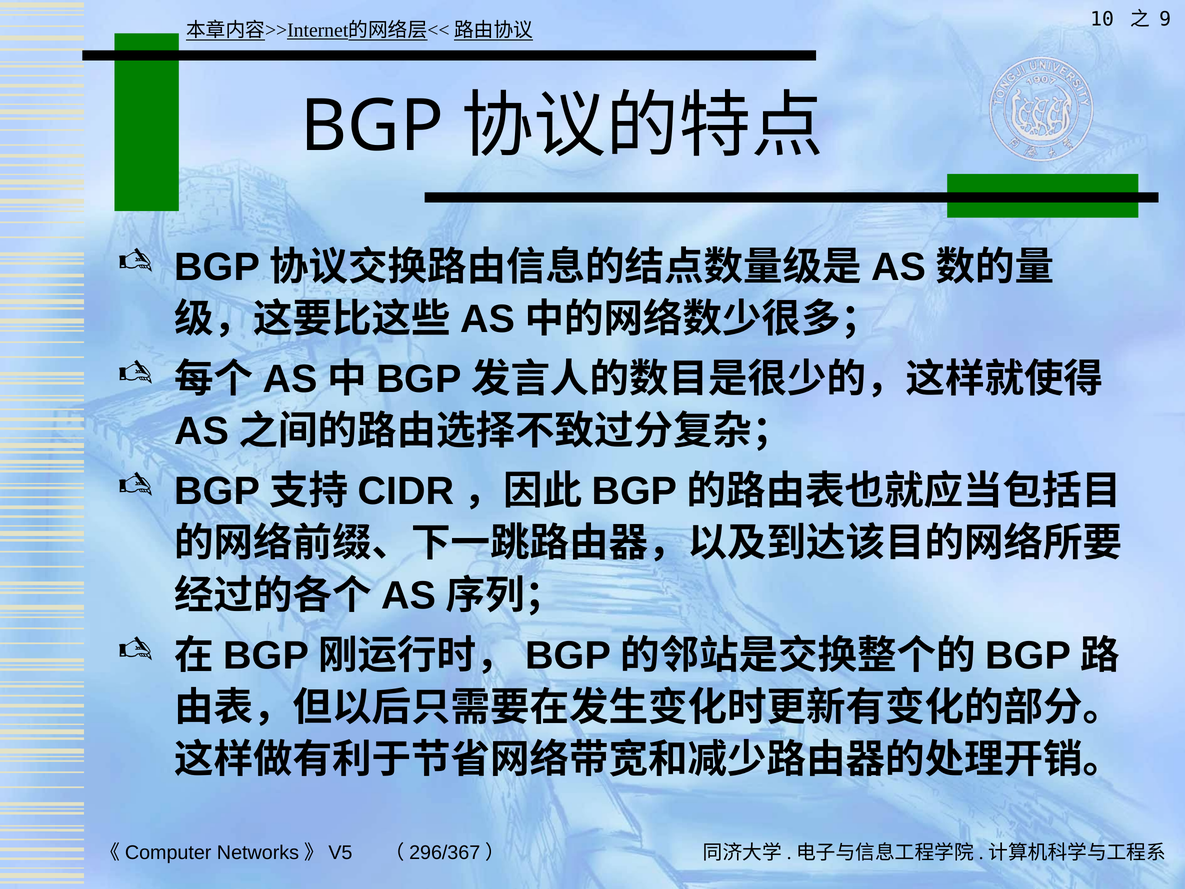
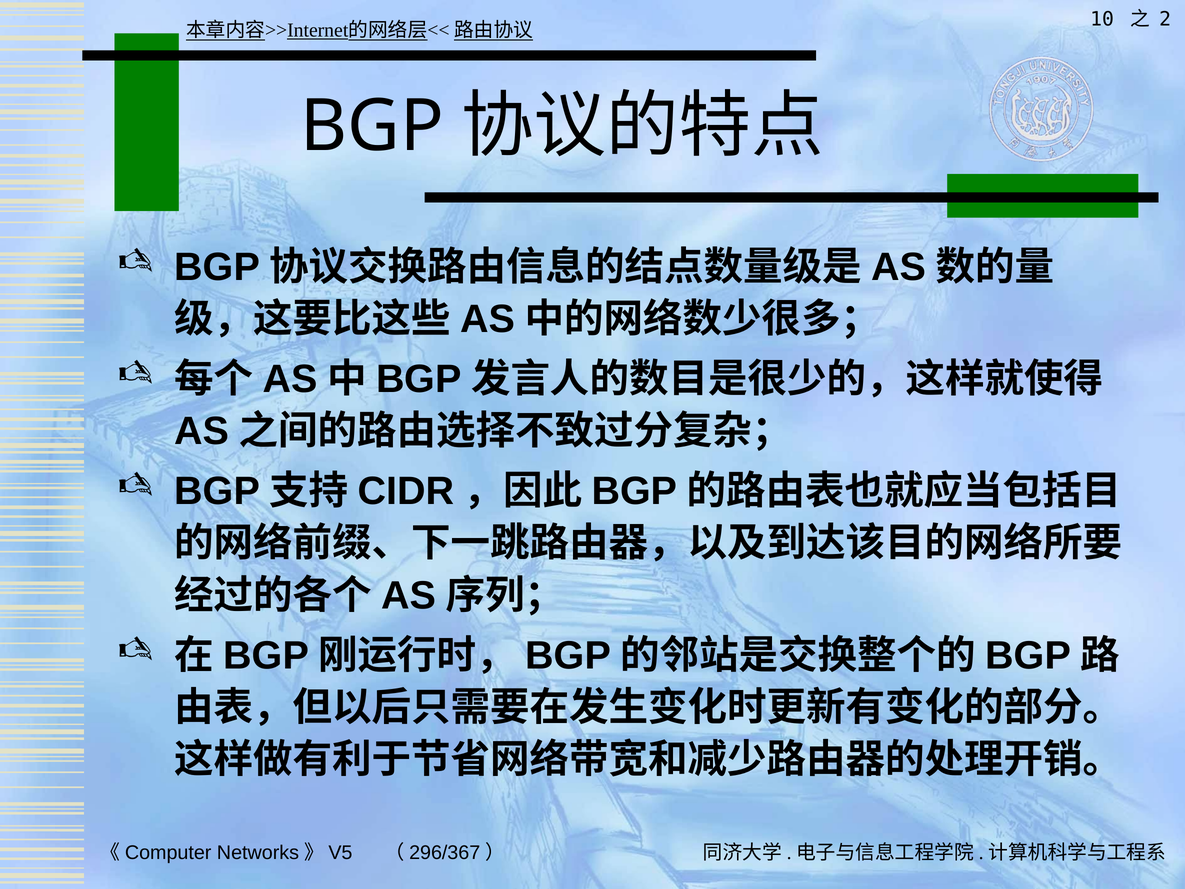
9: 9 -> 2
